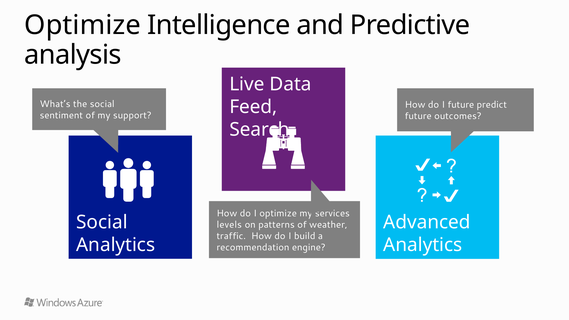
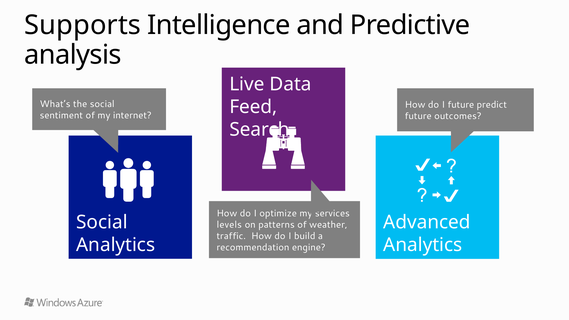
Optimize at (83, 25): Optimize -> Supports
support: support -> internet
